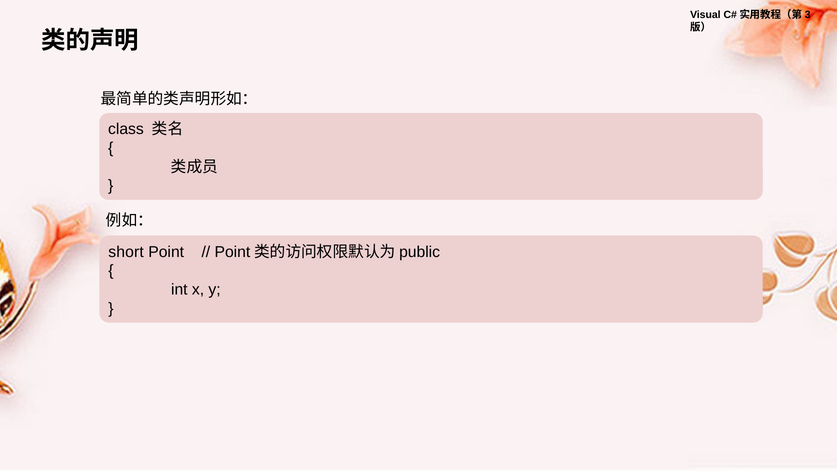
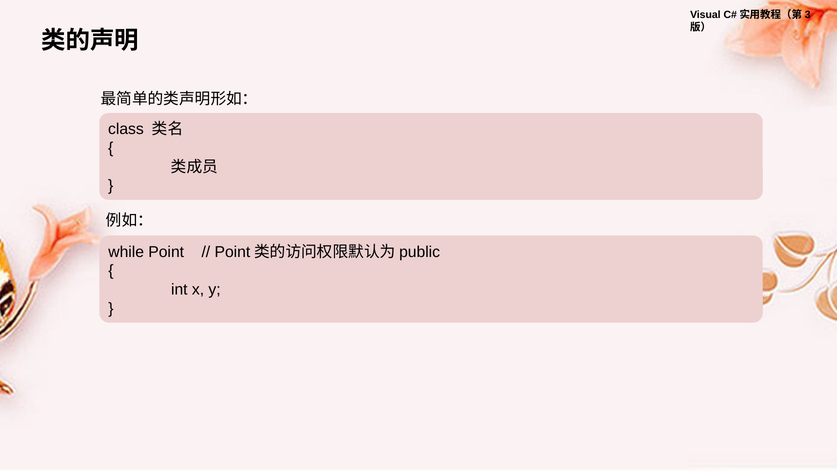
short: short -> while
